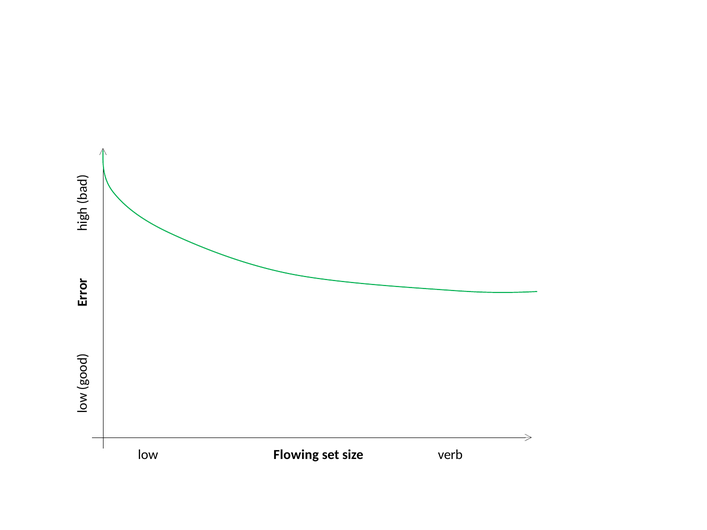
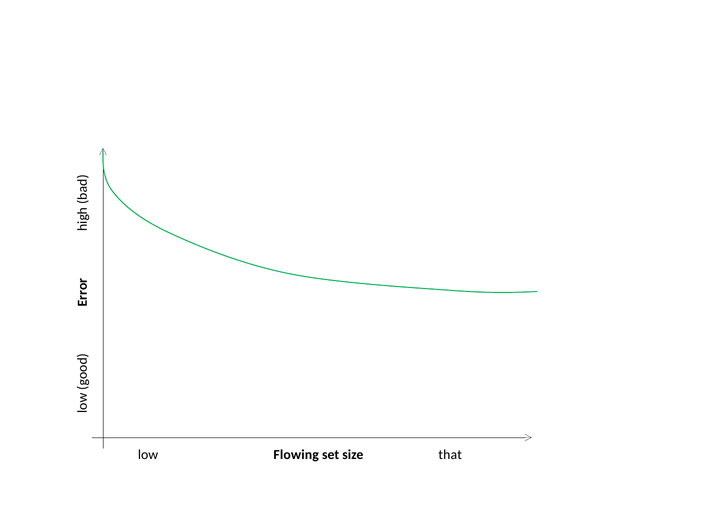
verb: verb -> that
